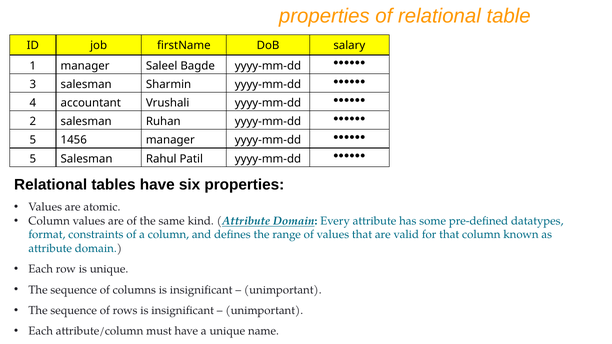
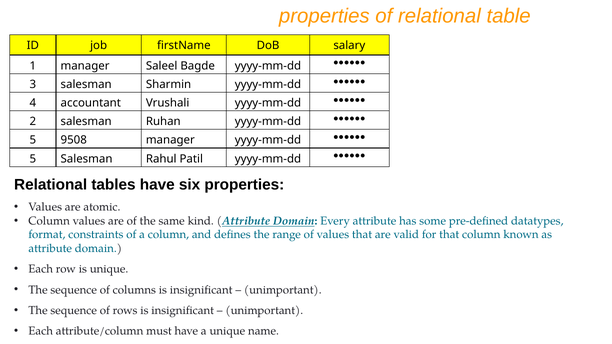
1456: 1456 -> 9508
